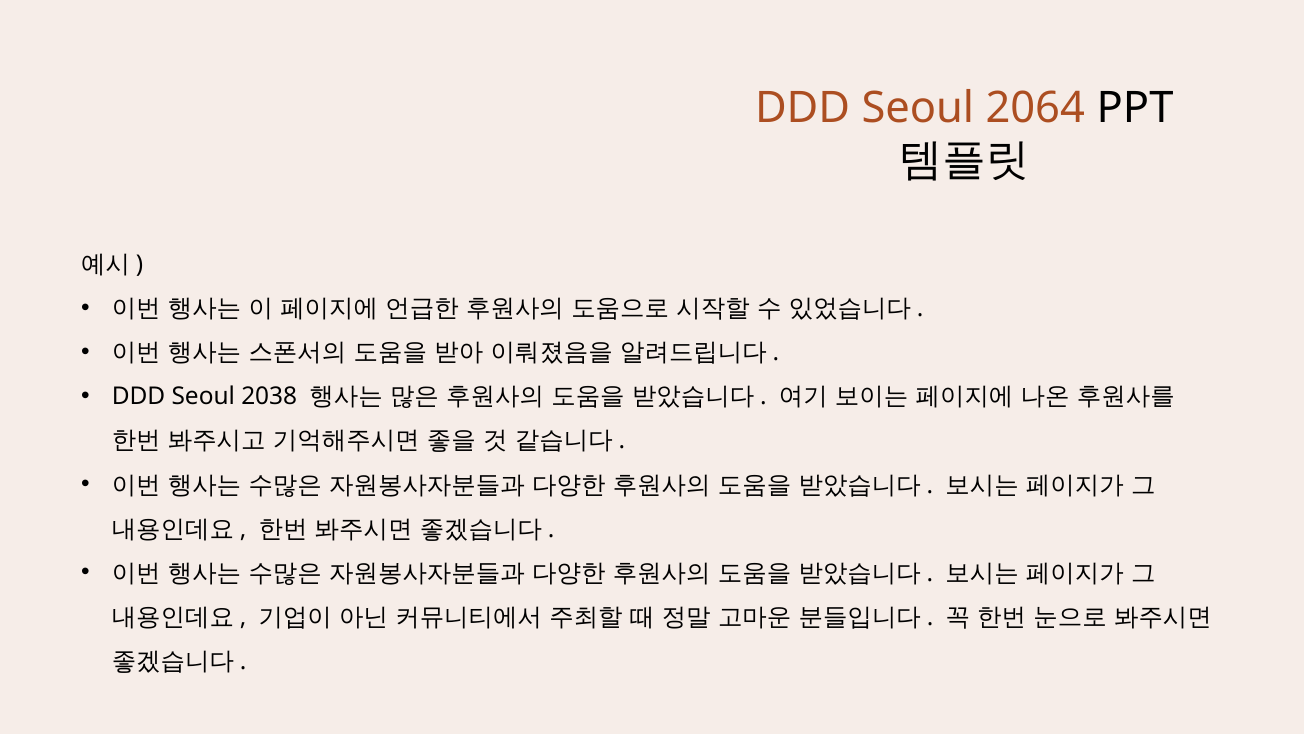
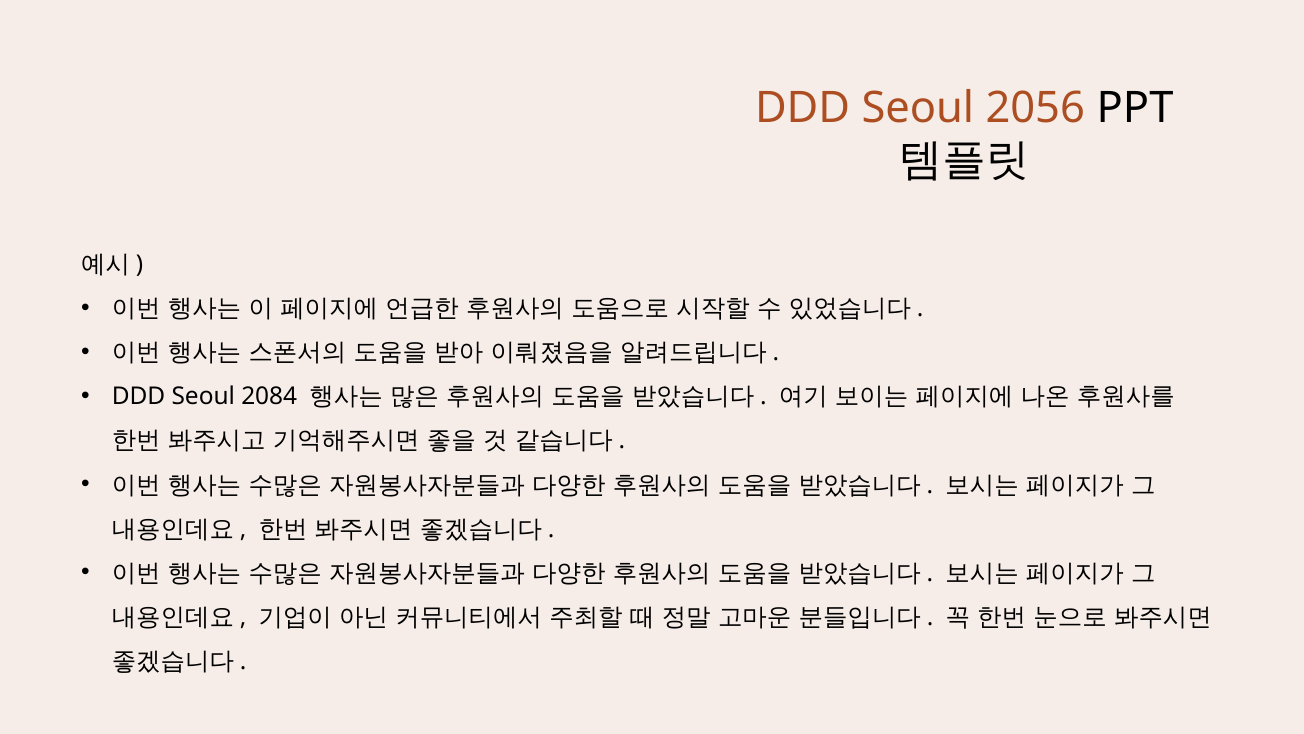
2064: 2064 -> 2056
2038: 2038 -> 2084
